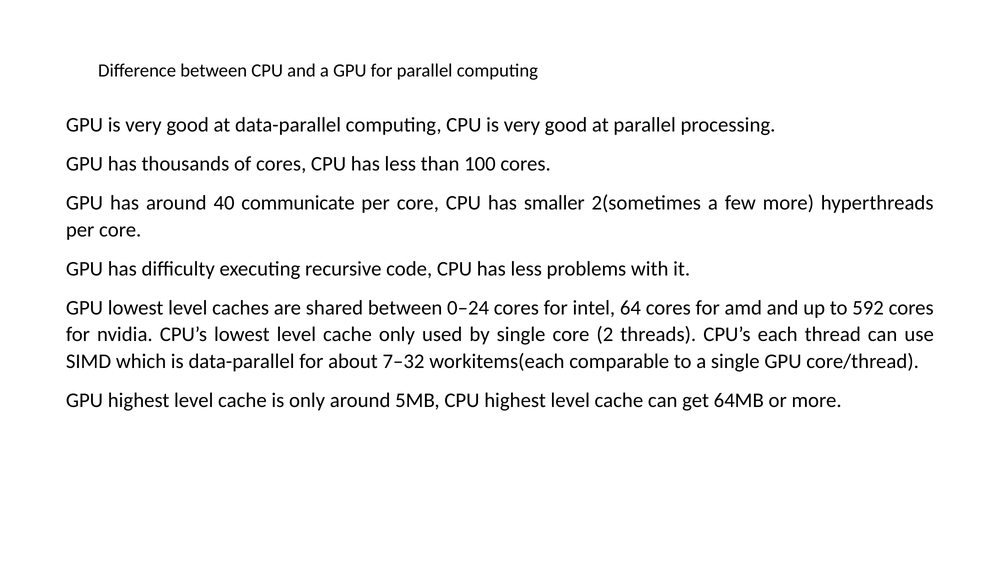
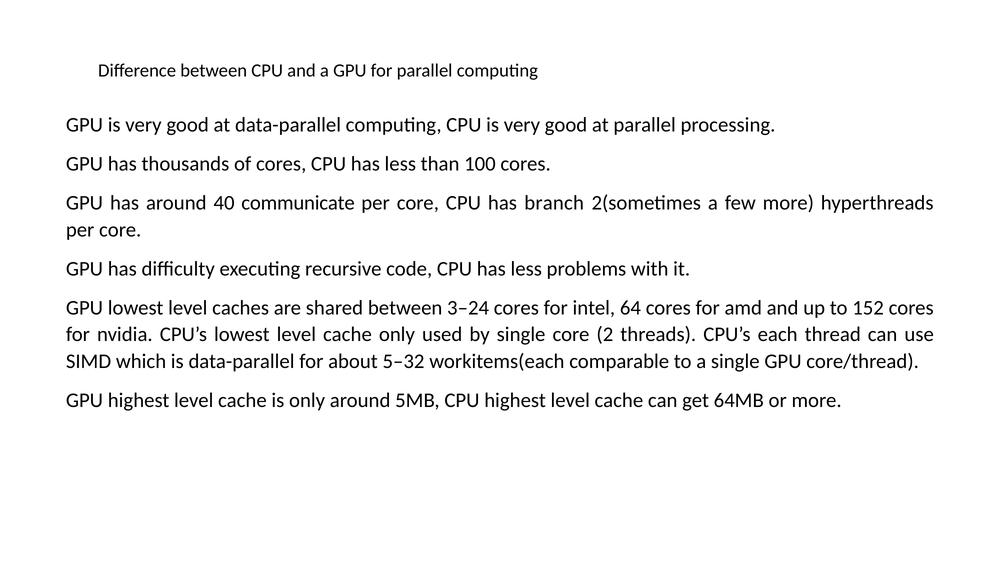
smaller: smaller -> branch
0–24: 0–24 -> 3–24
592: 592 -> 152
7–32: 7–32 -> 5–32
